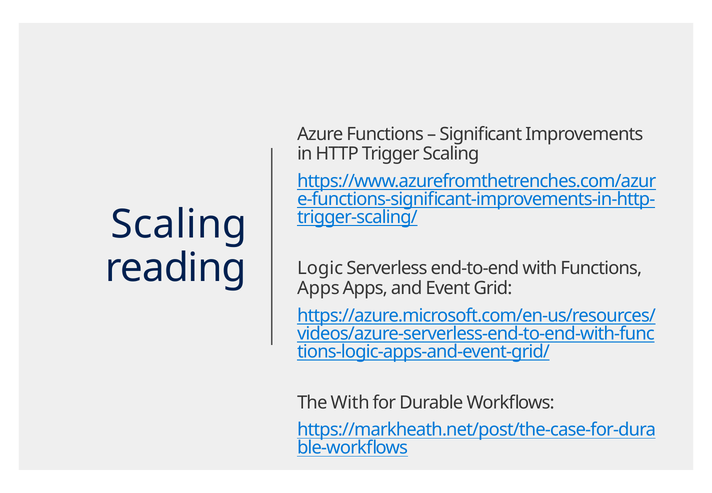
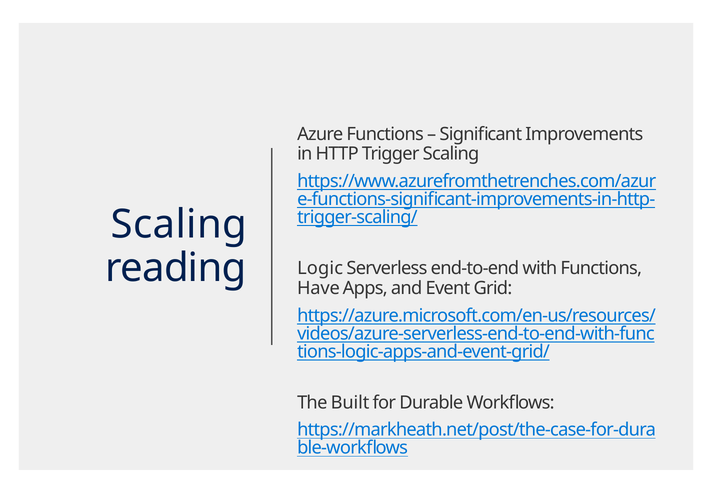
Apps at (318, 288): Apps -> Have
The With: With -> Built
